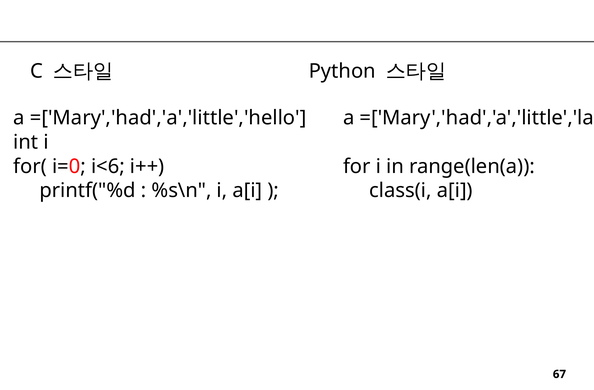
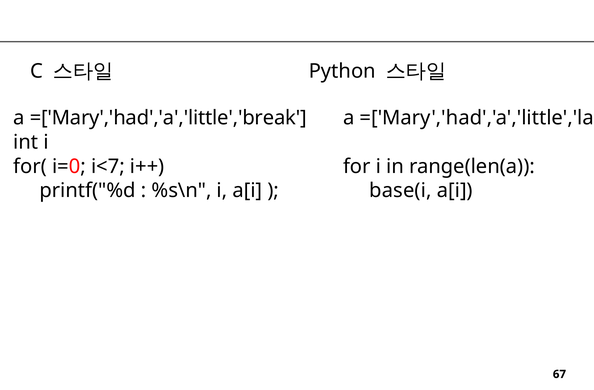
=['Mary','had','a','little','hello: =['Mary','had','a','little','hello -> =['Mary','had','a','little','break
i<6: i<6 -> i<7
class(i: class(i -> base(i
